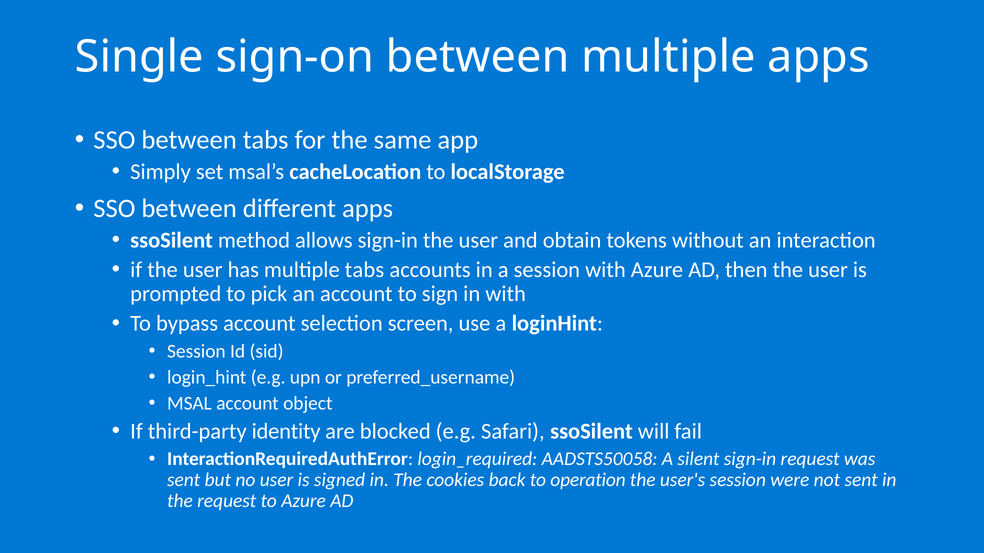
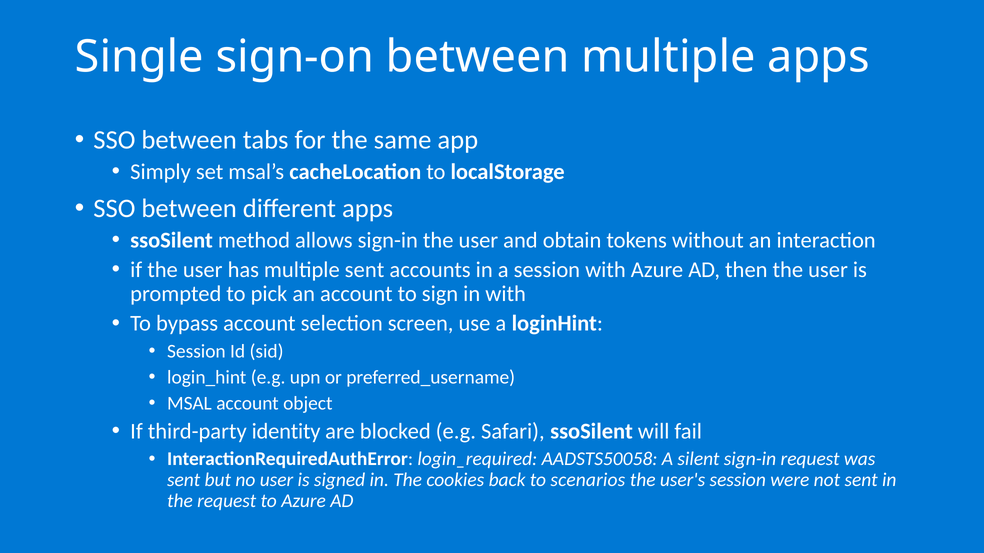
multiple tabs: tabs -> sent
operation: operation -> scenarios
